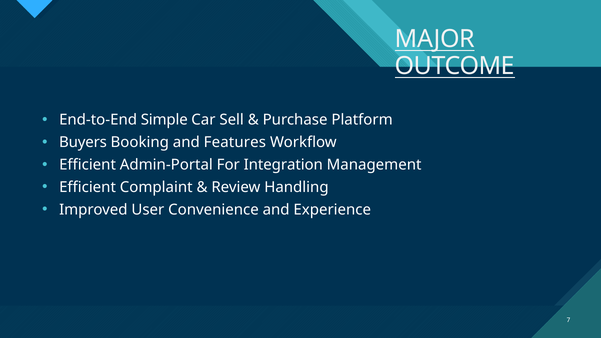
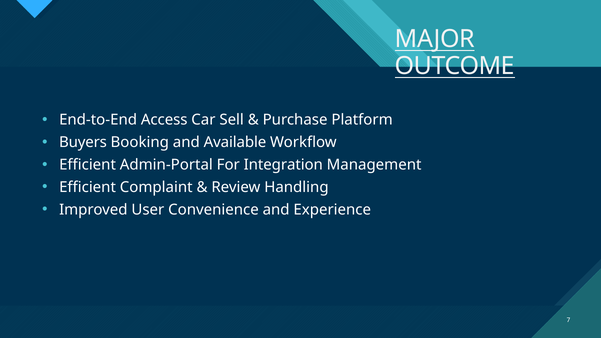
Simple: Simple -> Access
Features: Features -> Available
